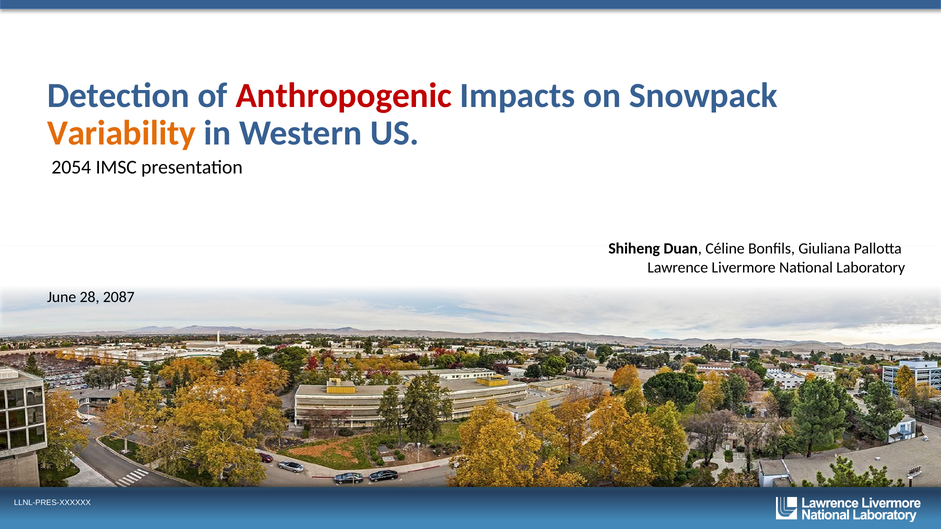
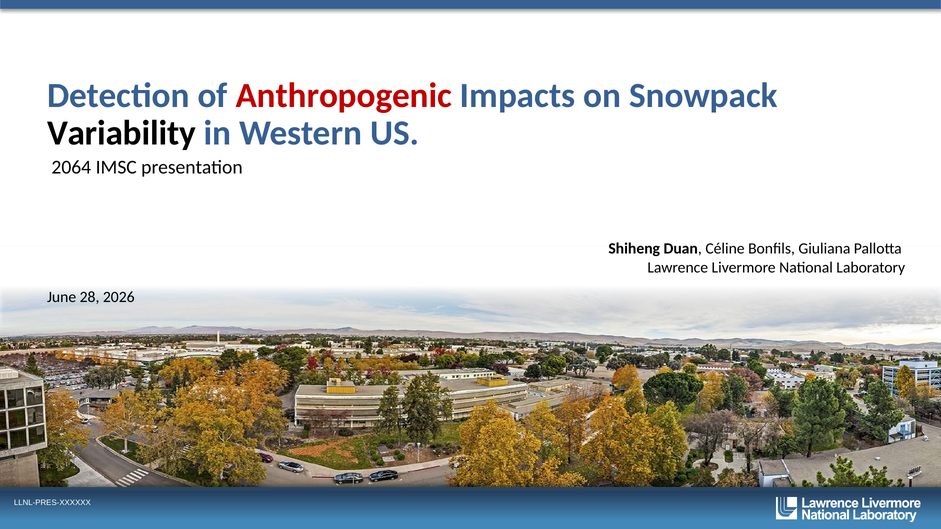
Variability colour: orange -> black
2054: 2054 -> 2064
2087: 2087 -> 2026
